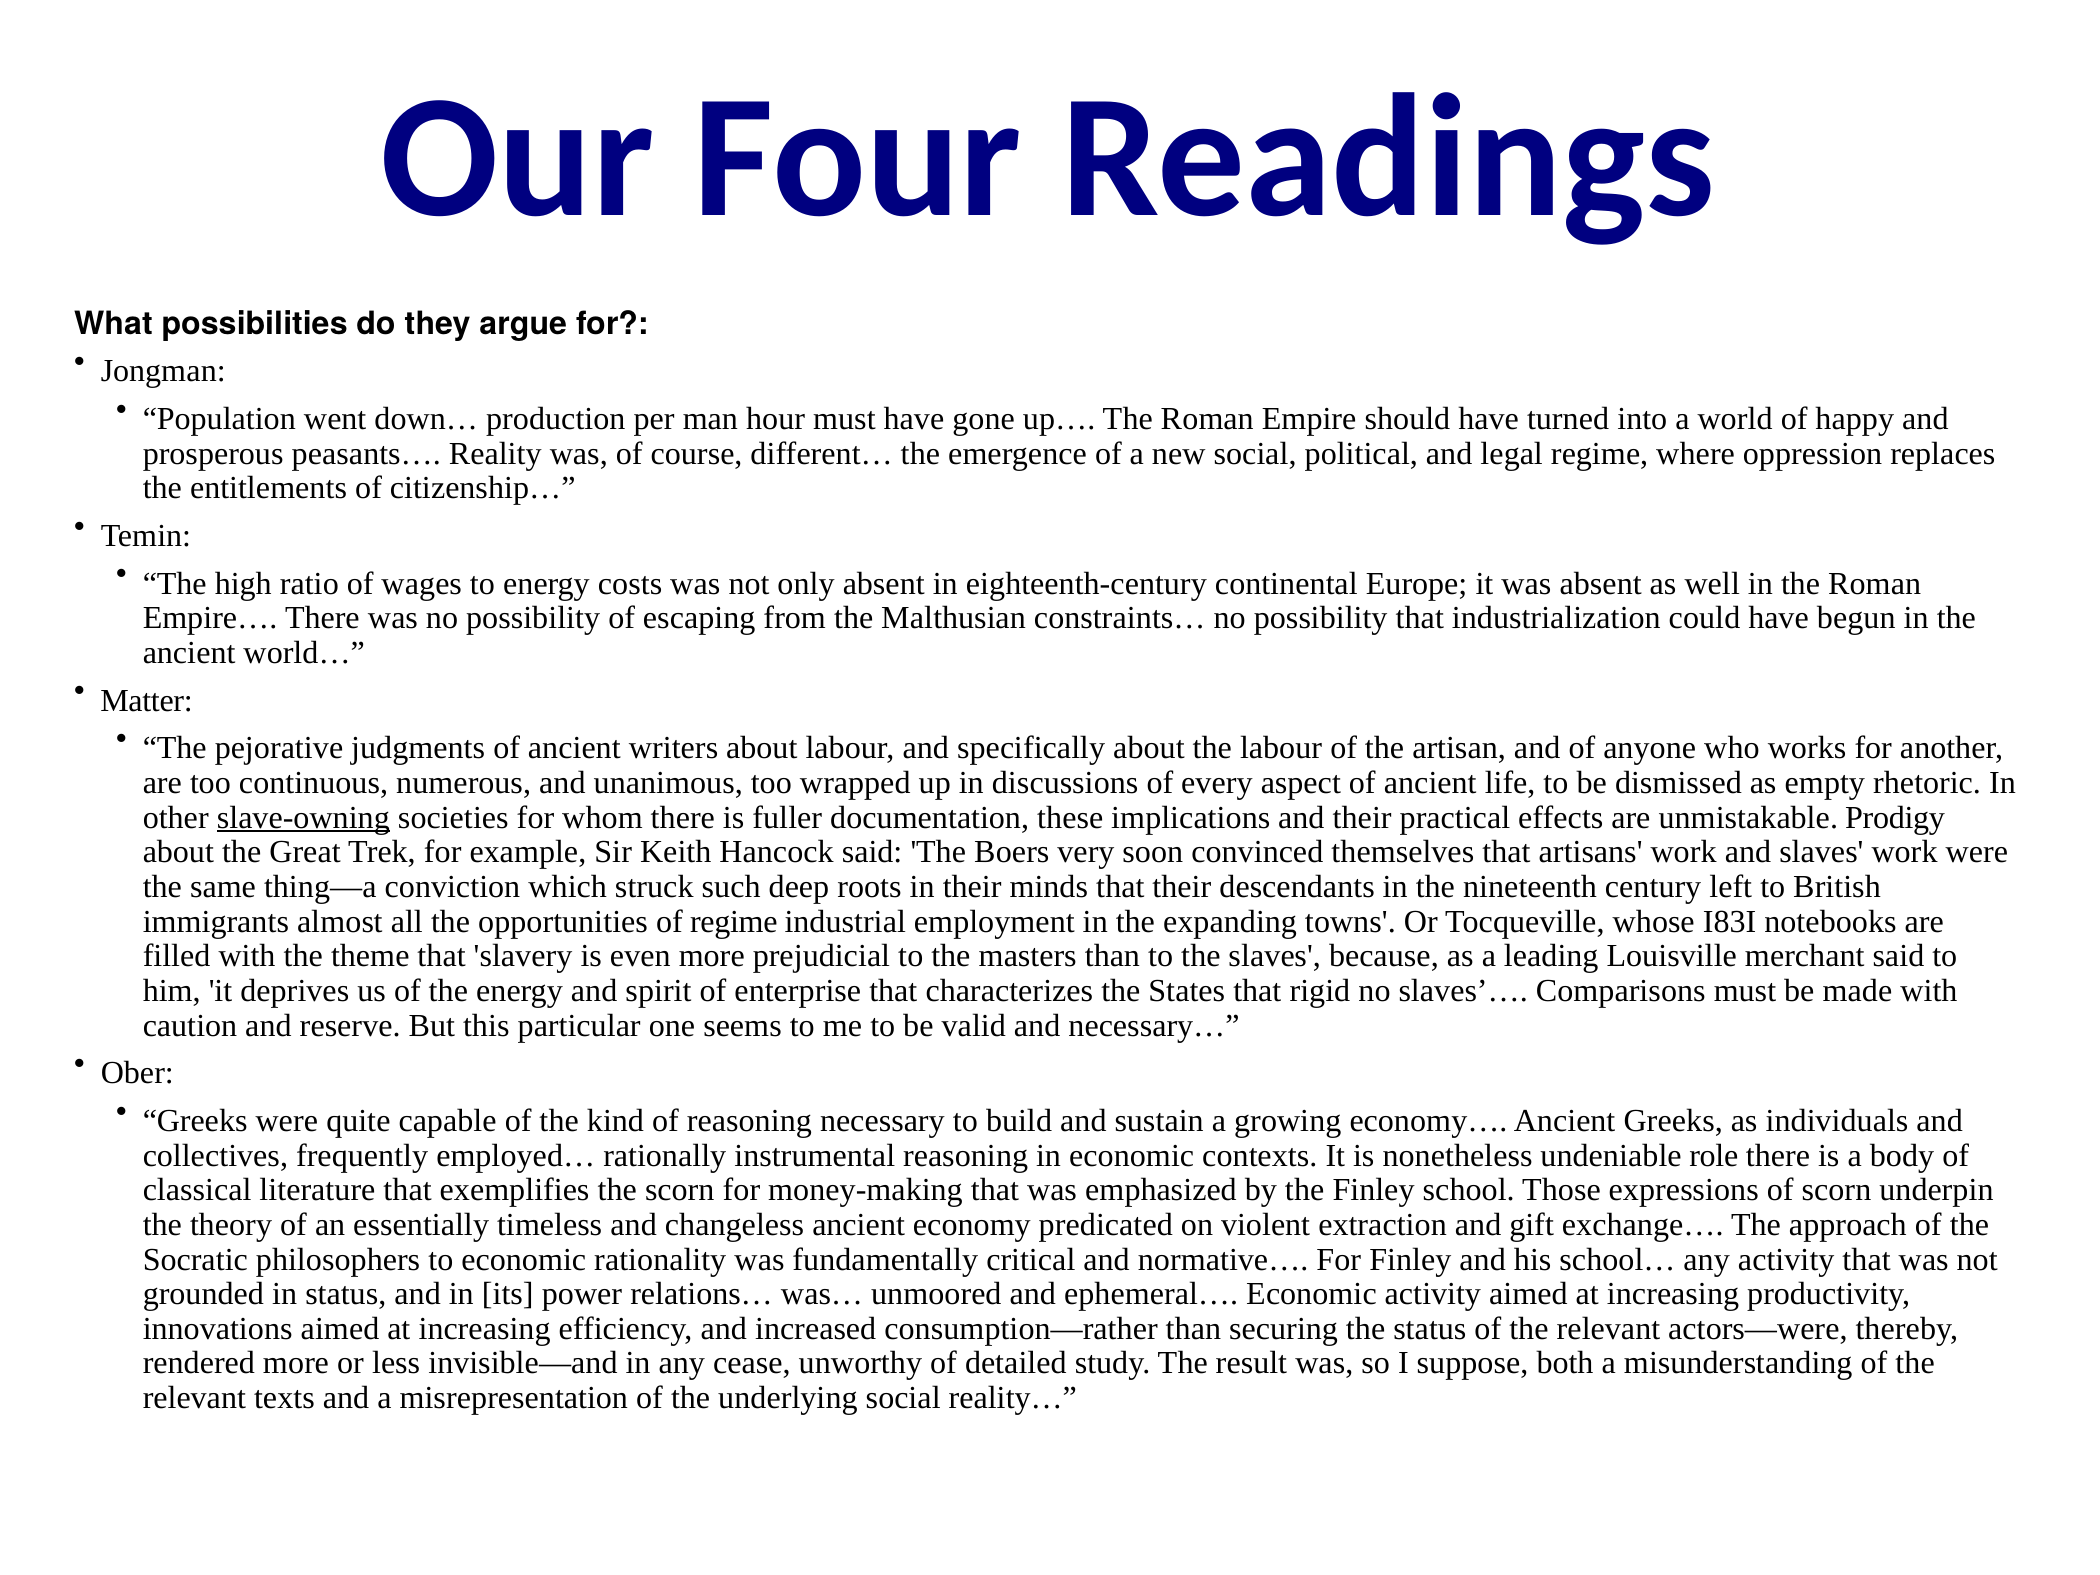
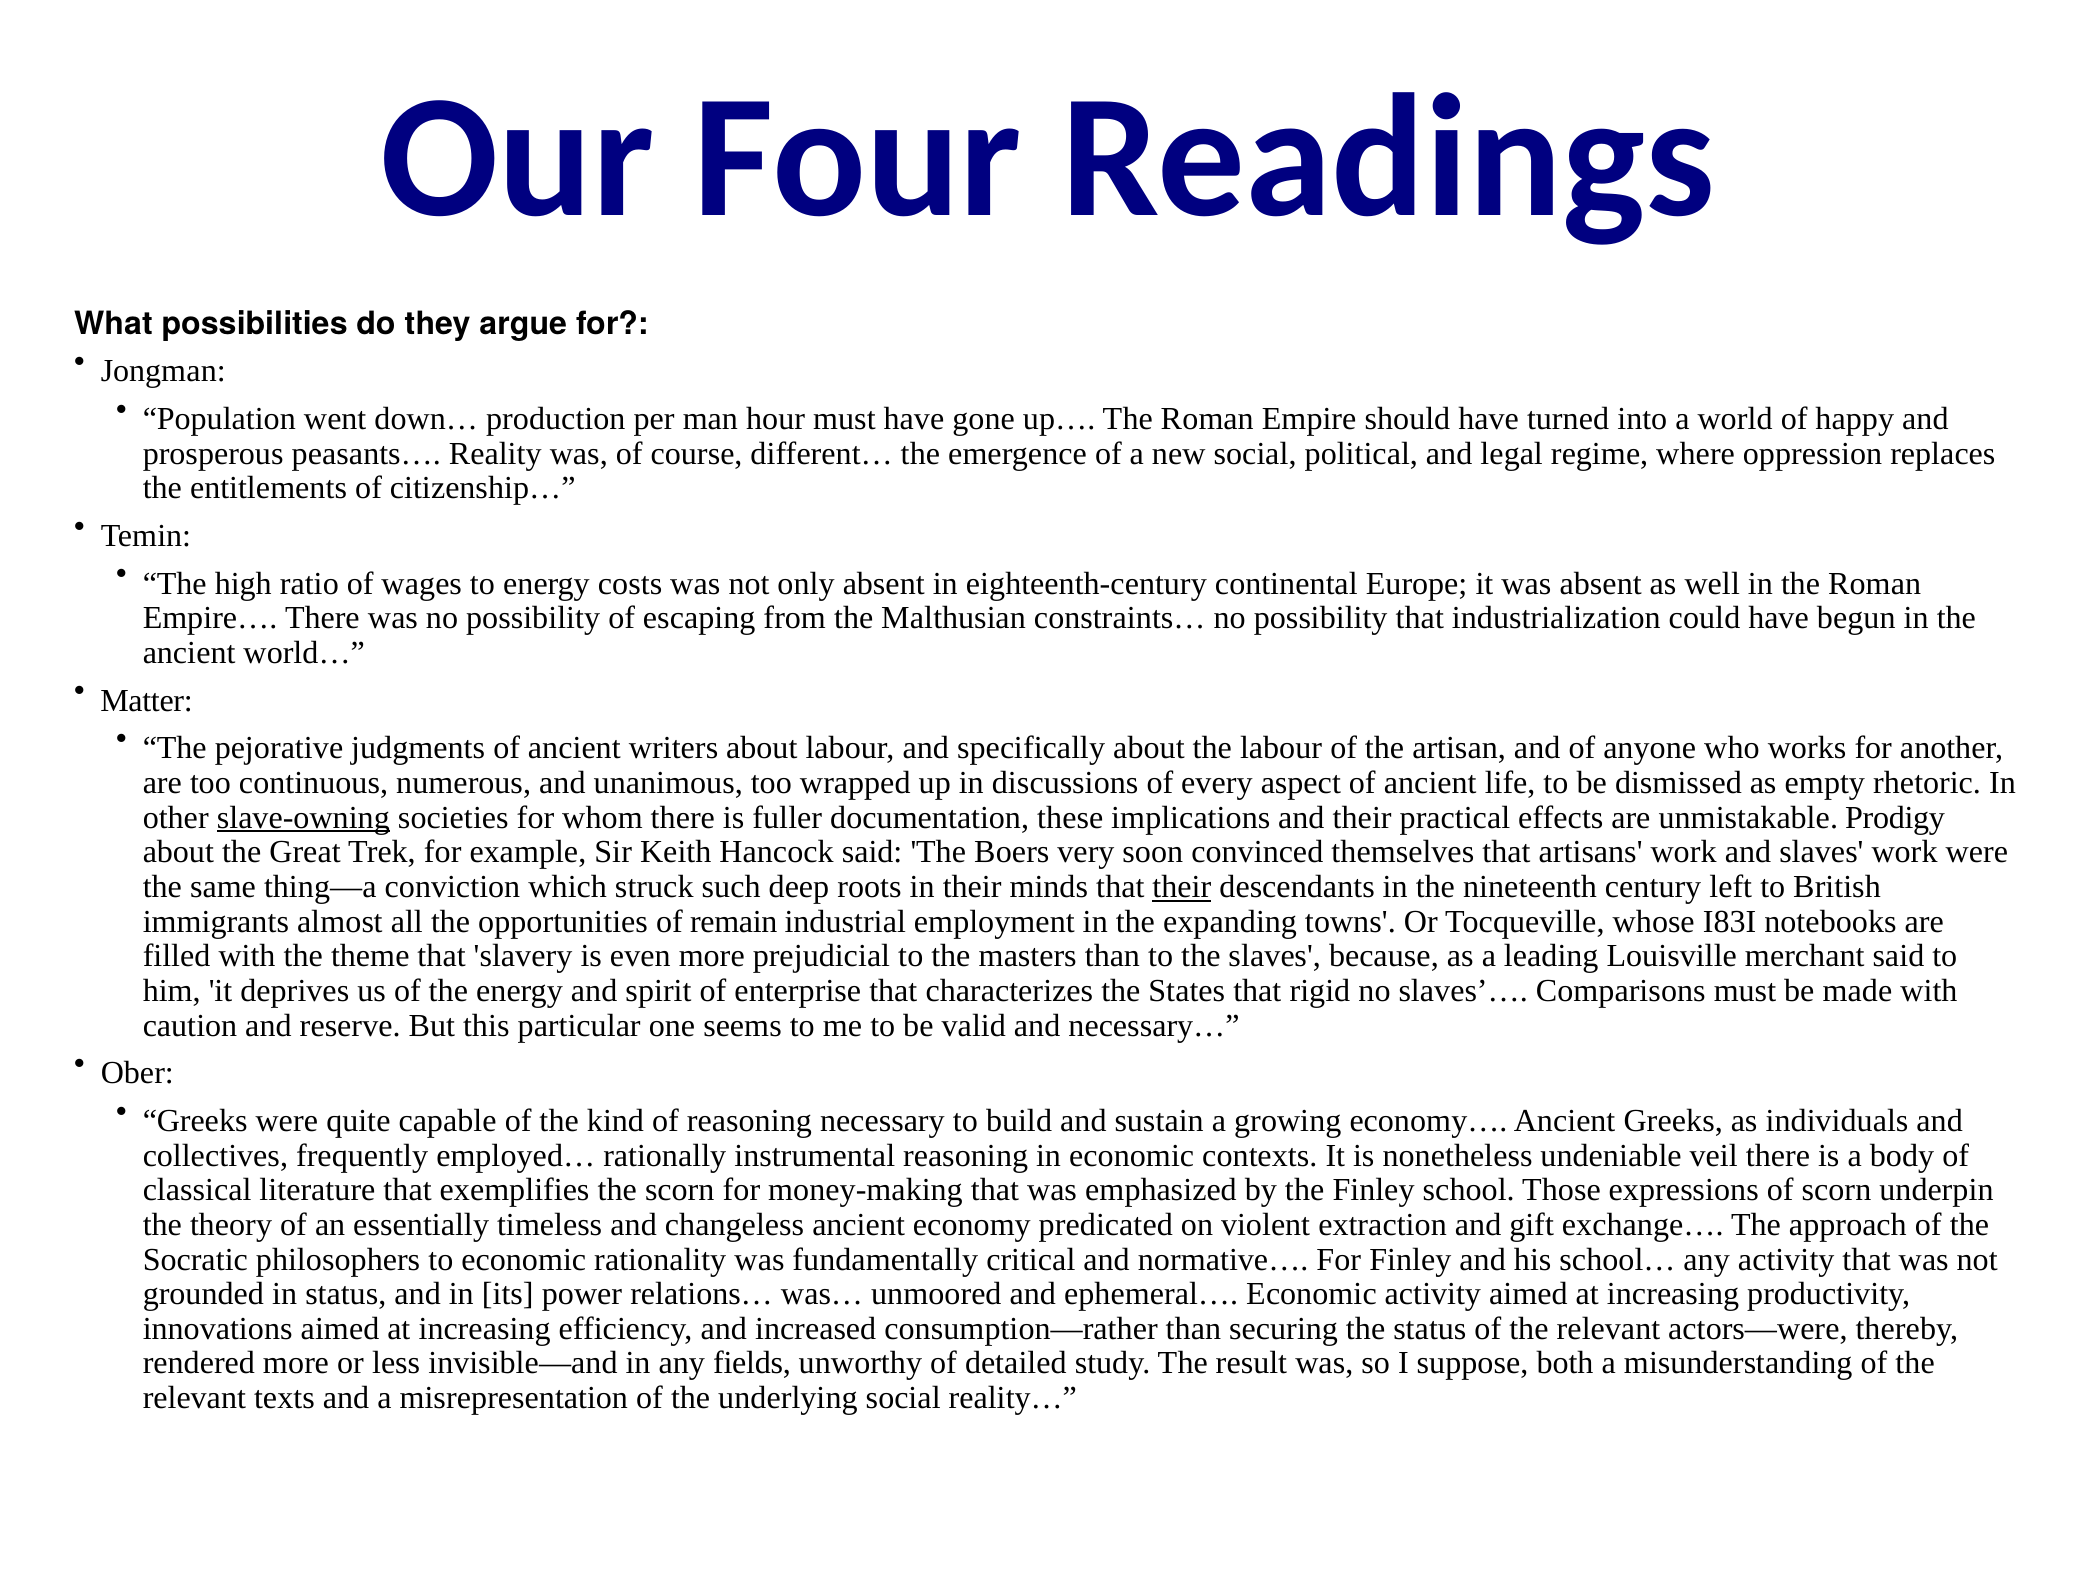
their at (1182, 887) underline: none -> present
of regime: regime -> remain
role: role -> veil
cease: cease -> fields
